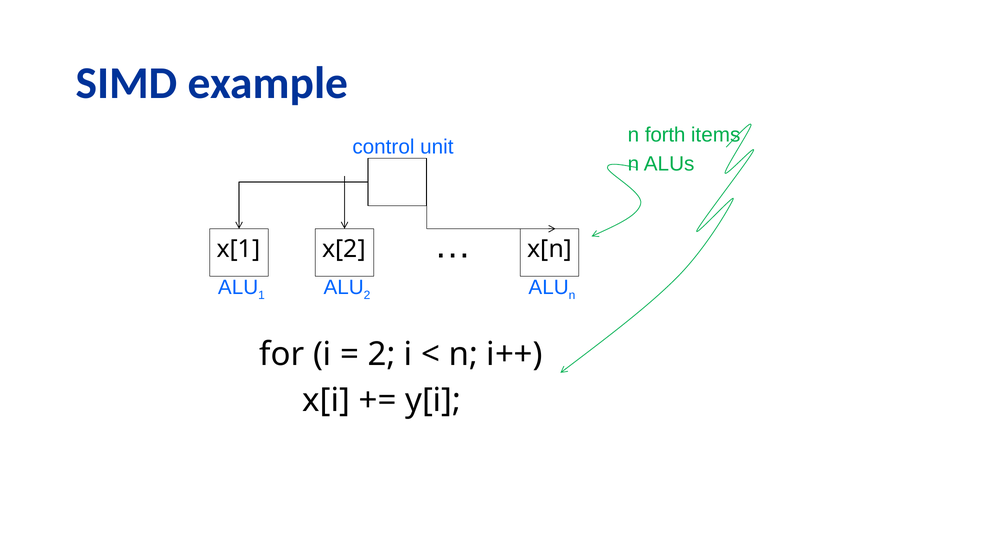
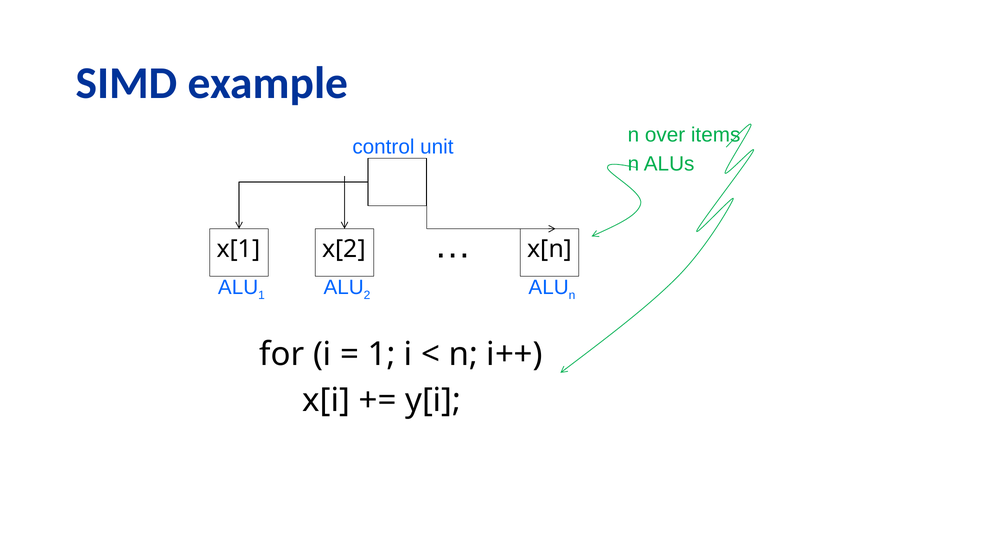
forth: forth -> over
2 at (381, 354): 2 -> 1
